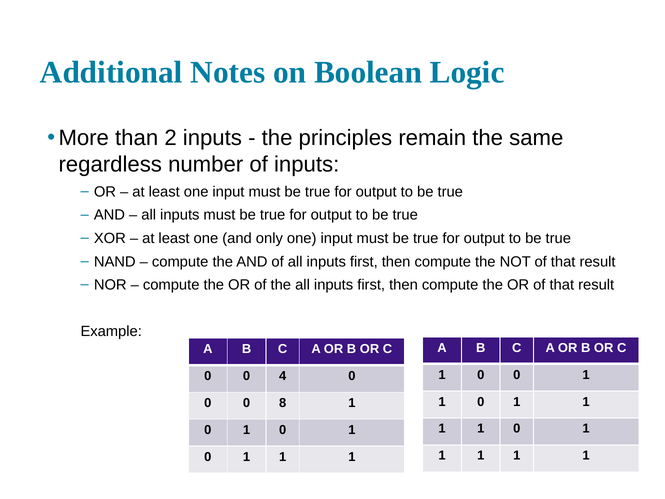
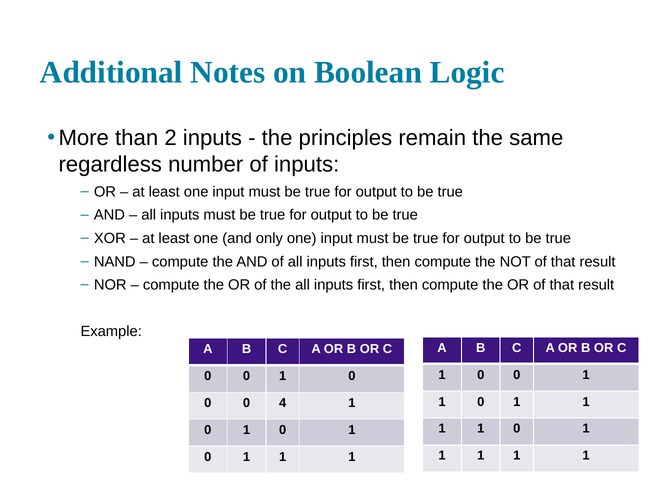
4 at (283, 376): 4 -> 1
8: 8 -> 4
